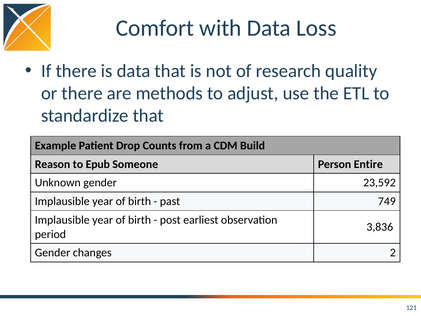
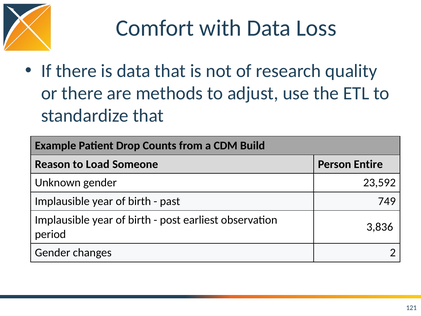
Epub: Epub -> Load
